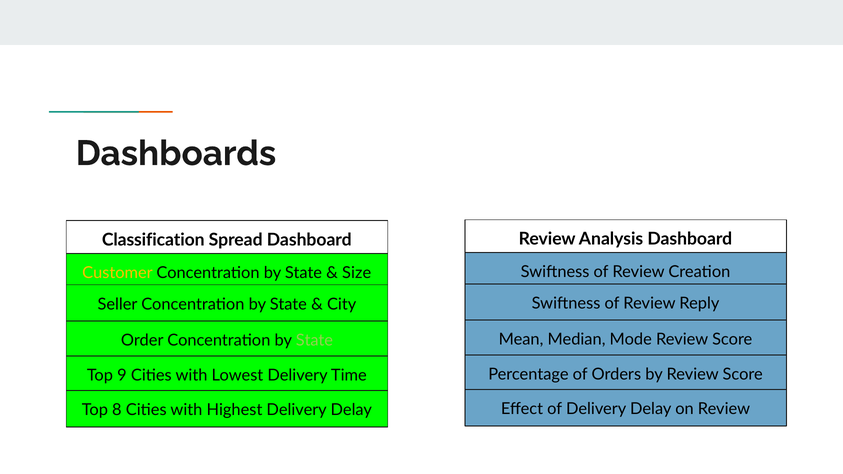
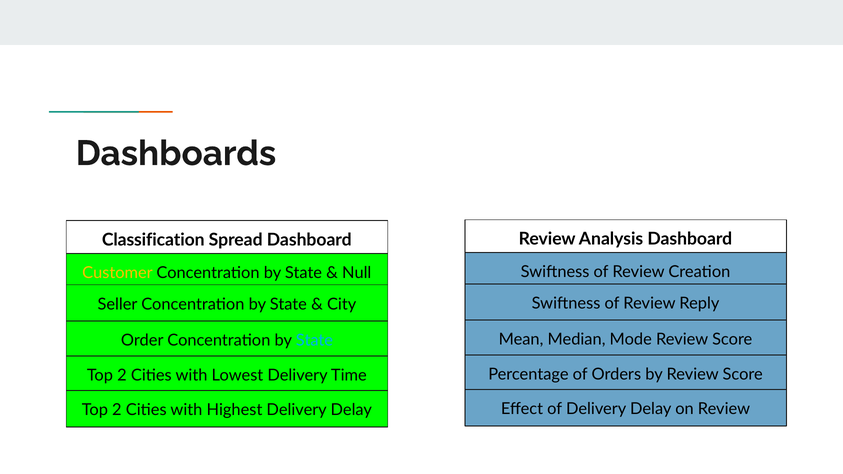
Size: Size -> Null
State at (314, 340) colour: light green -> light blue
9 at (122, 376): 9 -> 2
8 at (117, 410): 8 -> 2
